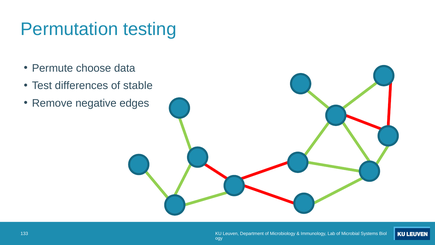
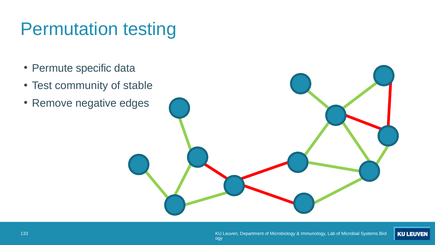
choose: choose -> specific
differences: differences -> community
